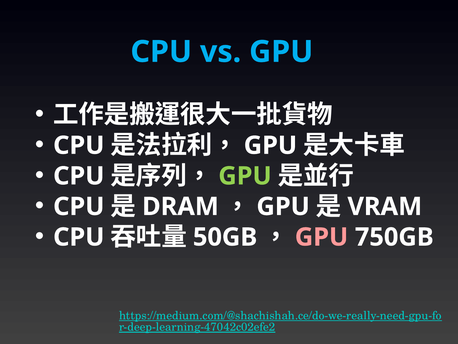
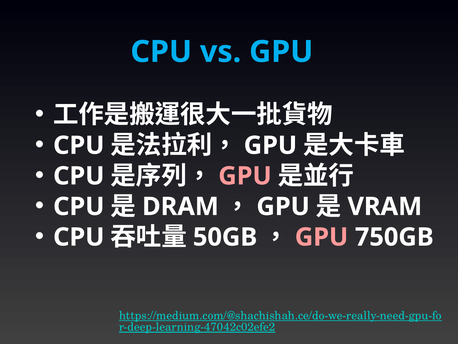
GPU at (245, 176) colour: light green -> pink
